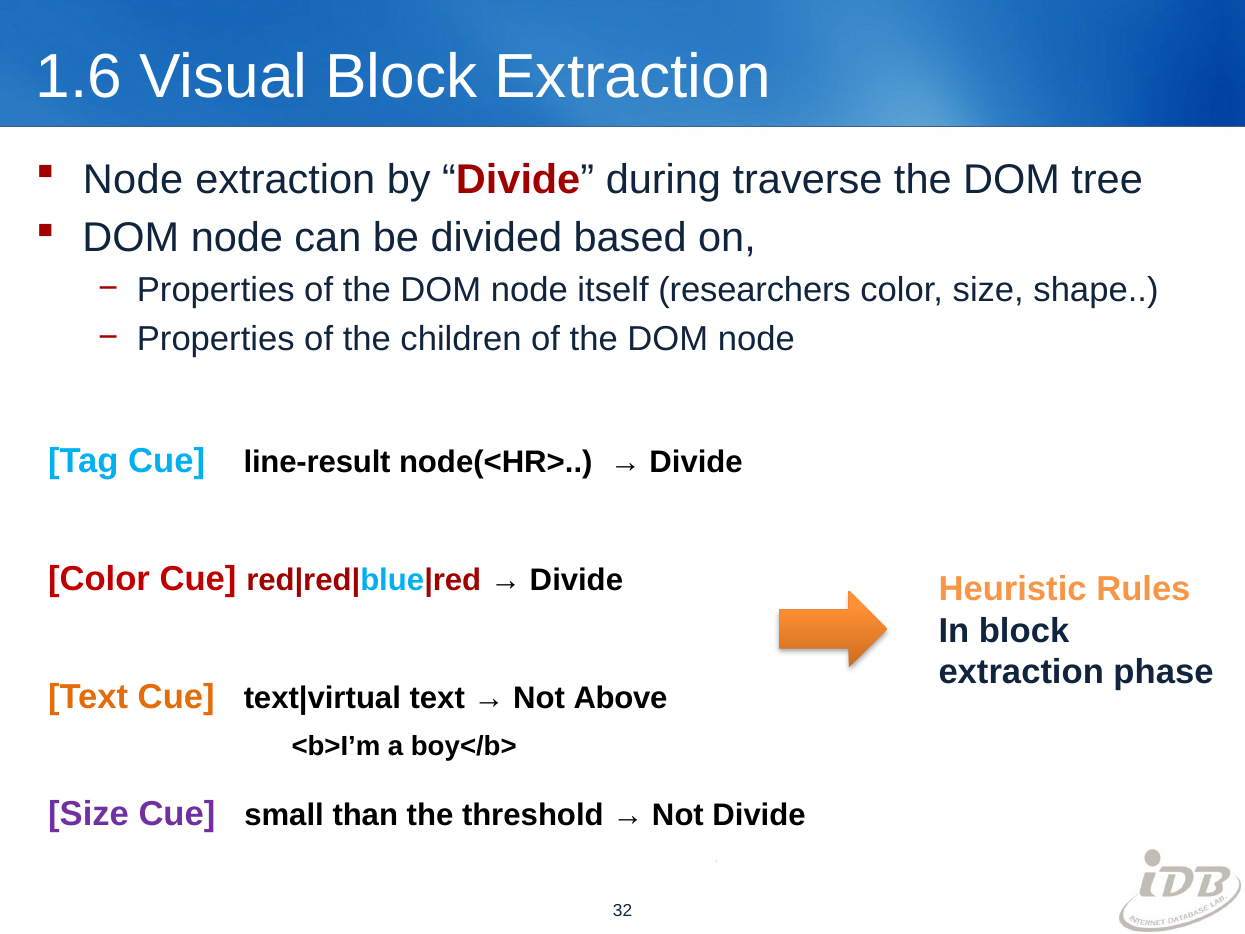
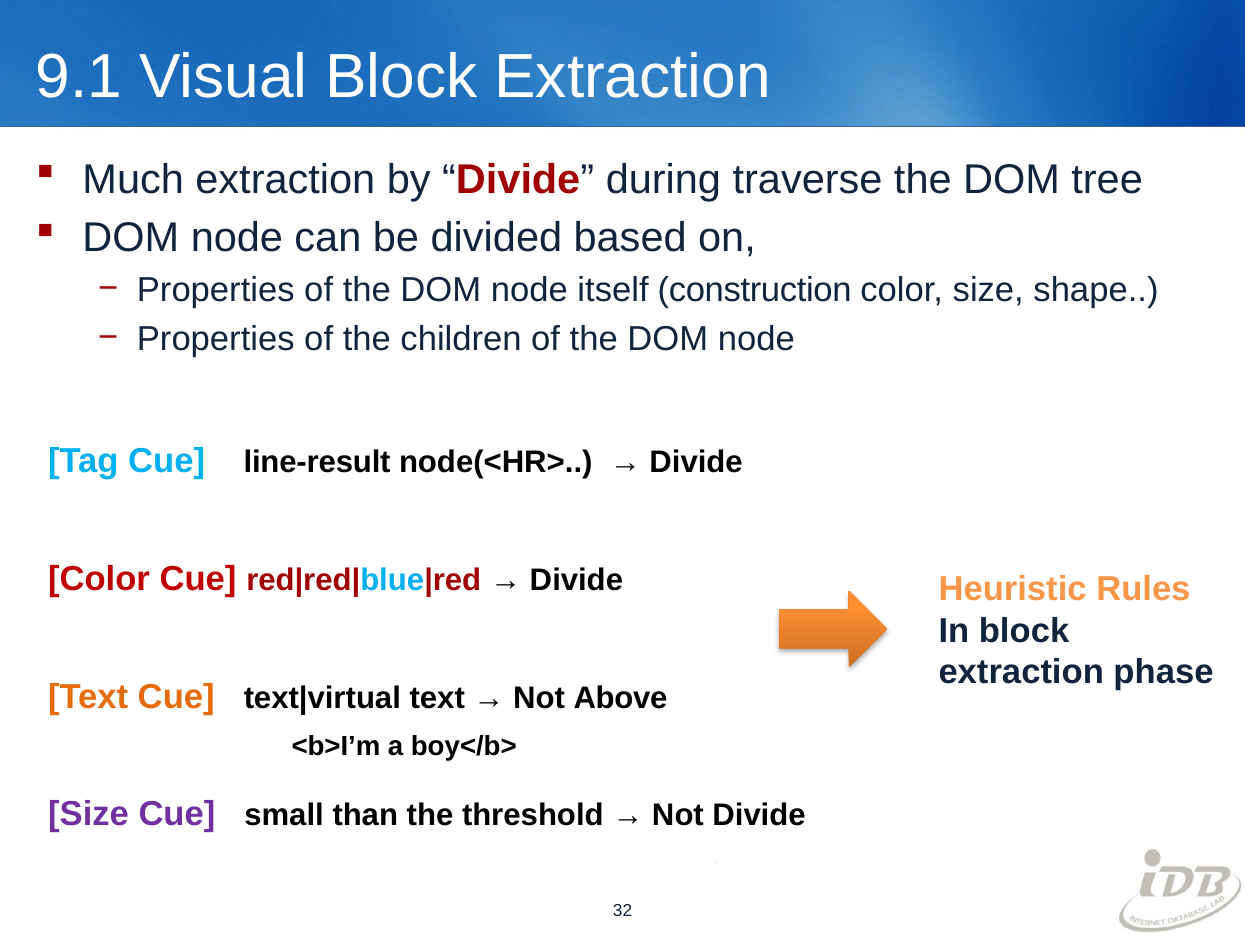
1.6: 1.6 -> 9.1
Node at (133, 180): Node -> Much
researchers: researchers -> construction
